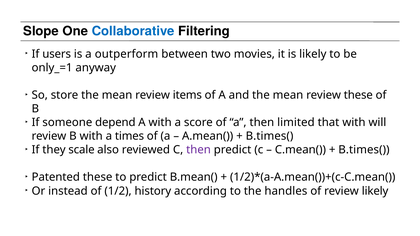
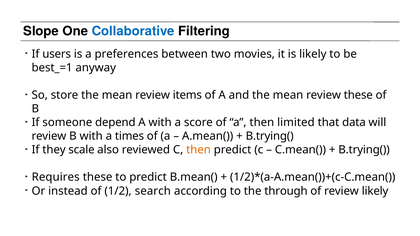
outperform: outperform -> preferences
only_=1: only_=1 -> best_=1
that with: with -> data
B.times( at (270, 136): B.times( -> B.trying(
then at (199, 150) colour: purple -> orange
B.times( at (364, 150): B.times( -> B.trying(
Patented: Patented -> Requires
history: history -> search
handles: handles -> through
